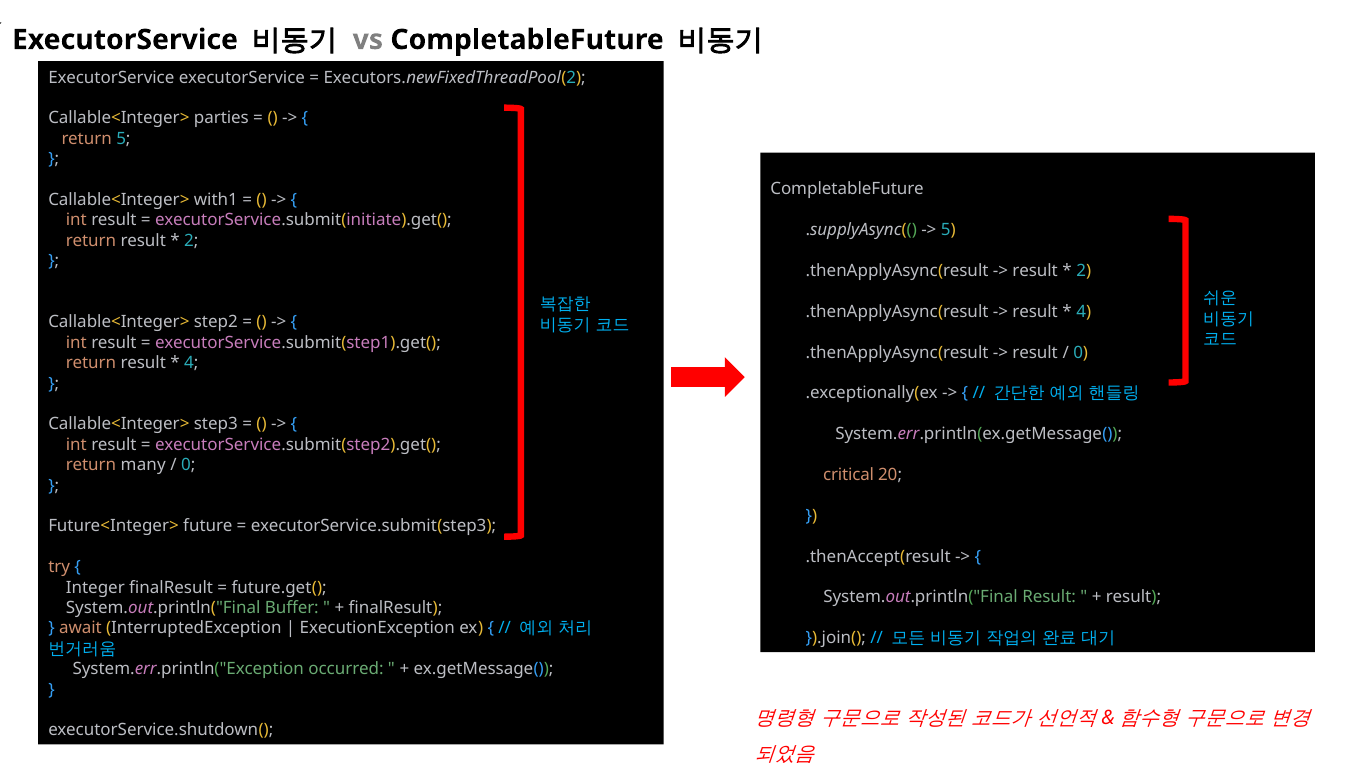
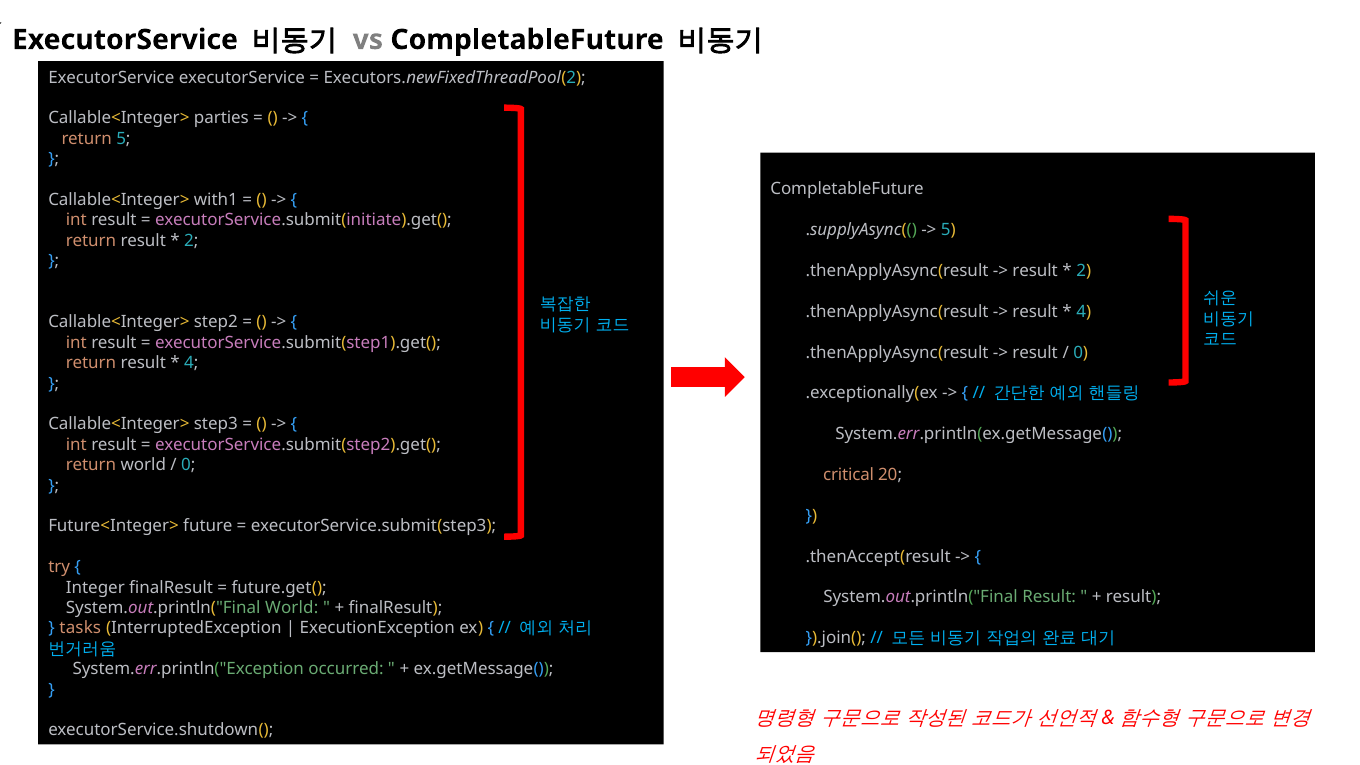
return many: many -> world
System.out.println("Final Buffer: Buffer -> World
await: await -> tasks
